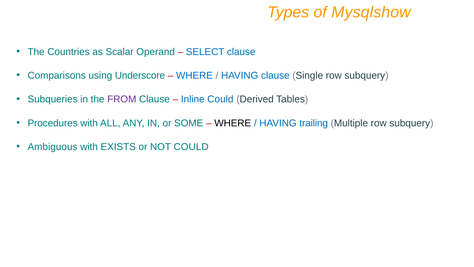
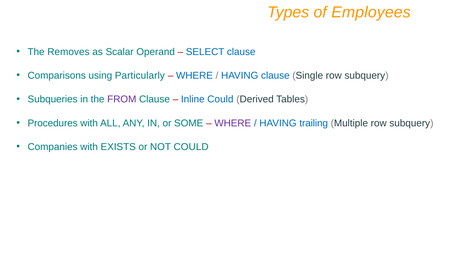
Mysqlshow: Mysqlshow -> Employees
Countries: Countries -> Removes
Underscore: Underscore -> Particularly
WHERE at (233, 123) colour: black -> purple
Ambiguous: Ambiguous -> Companies
